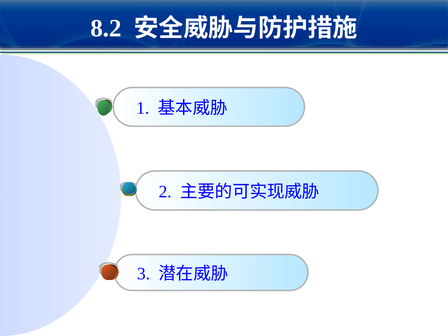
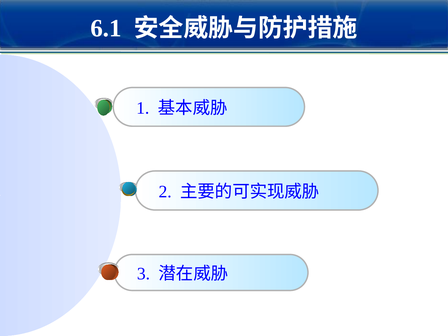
8.2: 8.2 -> 6.1
